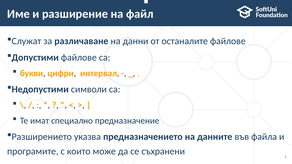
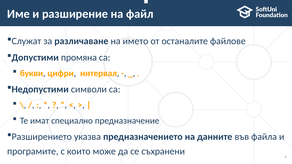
данни: данни -> името
Допустими файлове: файлове -> промяна
